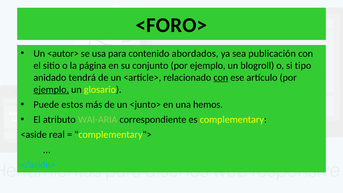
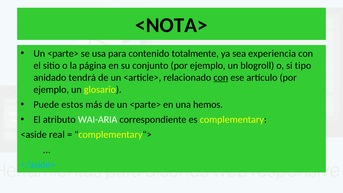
<FORO>: <FORO> -> <NOTA>
<autor> at (63, 53): <autor> -> <parte>
abordados: abordados -> totalmente
publicación: publicación -> experiencia
ejemplo at (51, 89) underline: present -> none
de un <junto>: <junto> -> <parte>
WAI-ARIA colour: light green -> white
